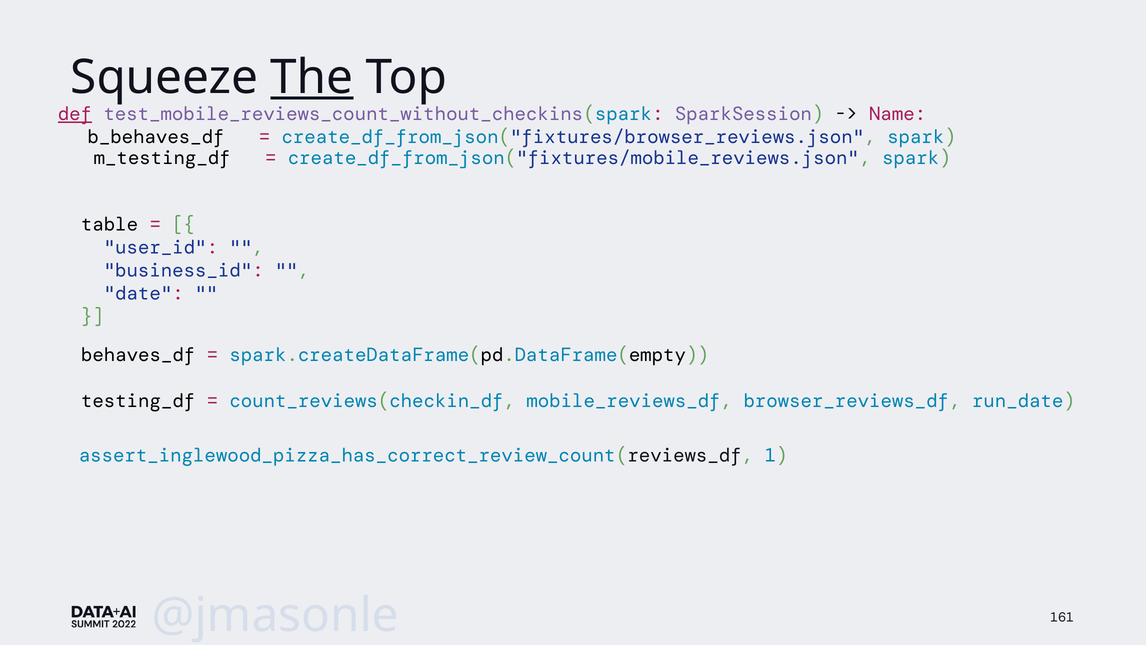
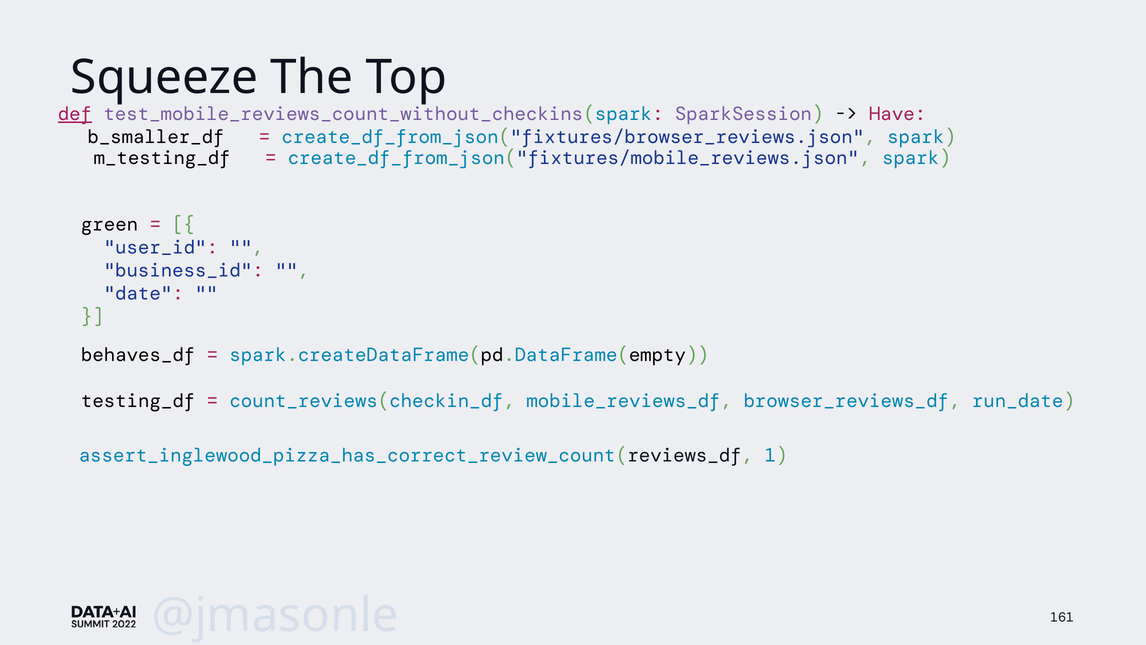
The underline: present -> none
Name: Name -> Have
b_behaves_df: b_behaves_df -> b_smaller_df
table: table -> green
